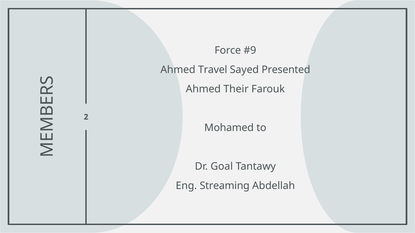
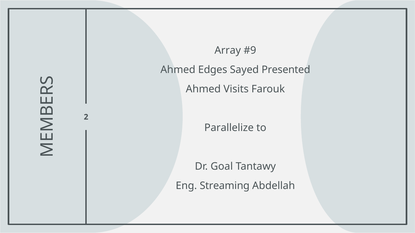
Force: Force -> Array
Travel: Travel -> Edges
Their: Their -> Visits
Mohamed: Mohamed -> Parallelize
